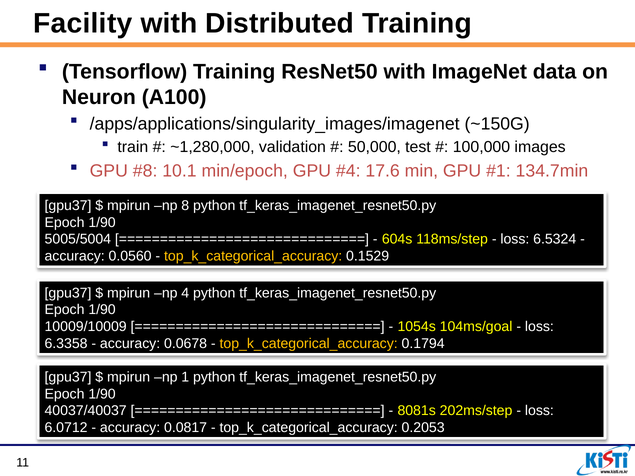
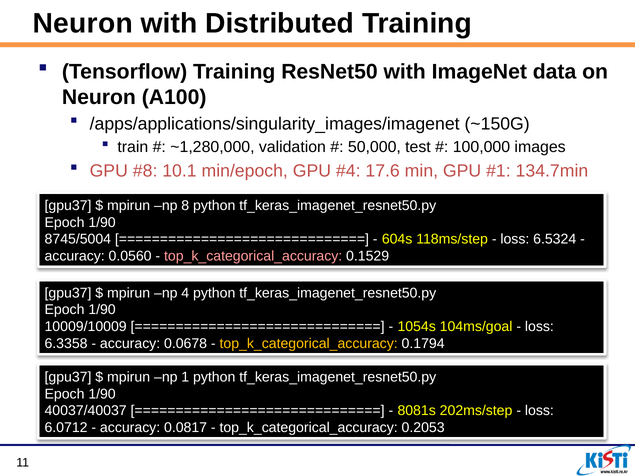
Facility at (83, 24): Facility -> Neuron
5005/5004: 5005/5004 -> 8745/5004
top_k_categorical_accuracy at (253, 256) colour: yellow -> pink
